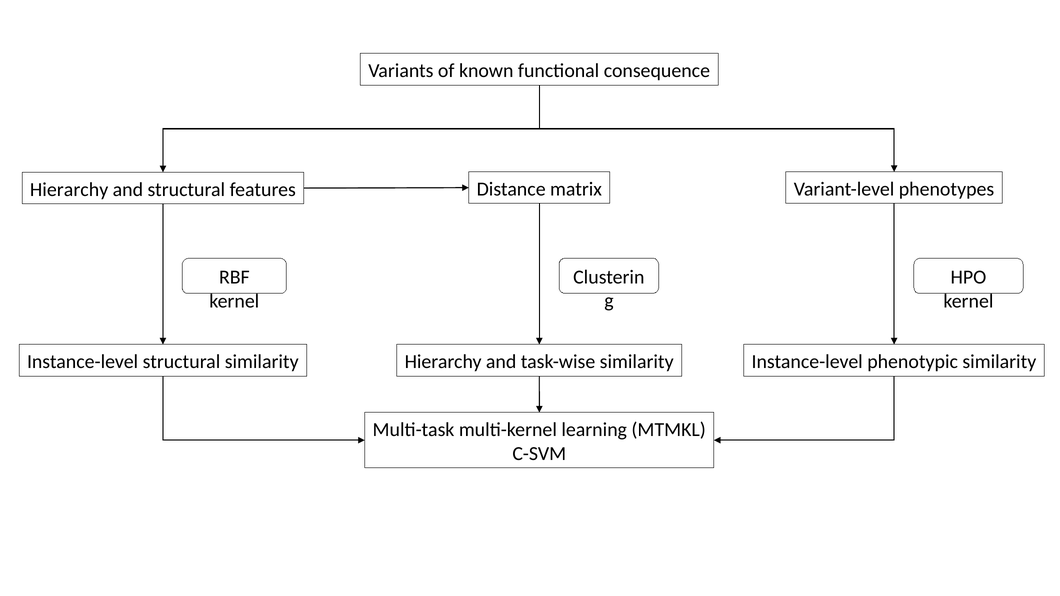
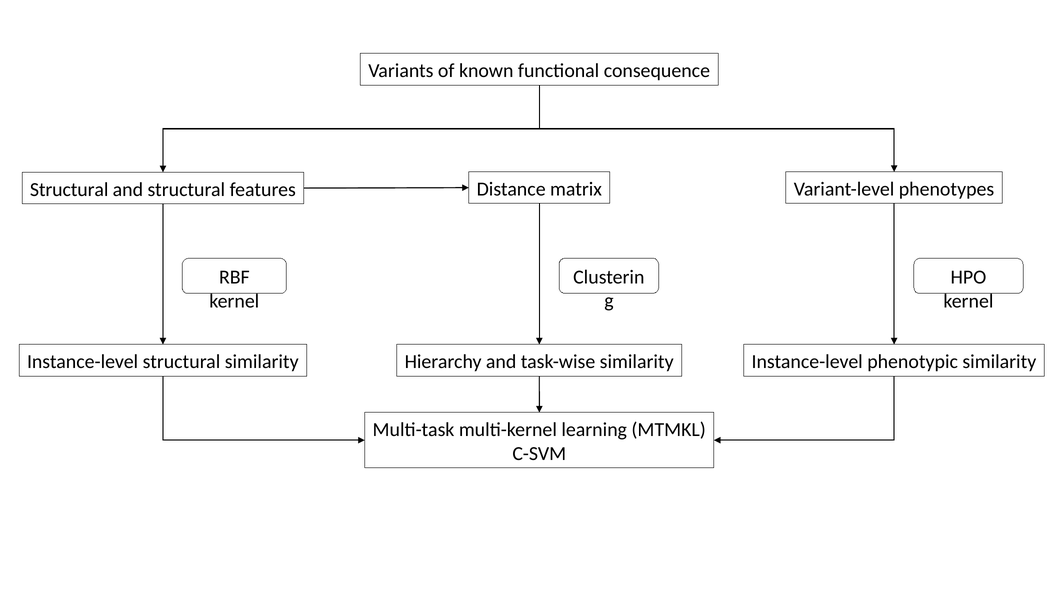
Hierarchy at (69, 190): Hierarchy -> Structural
